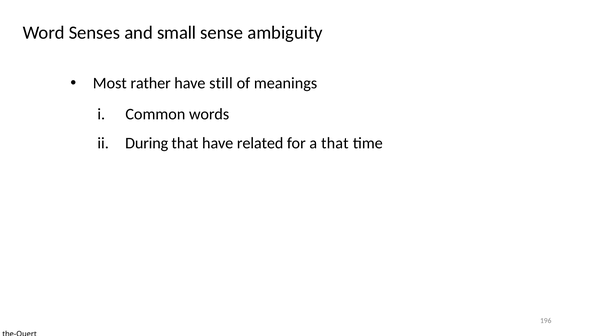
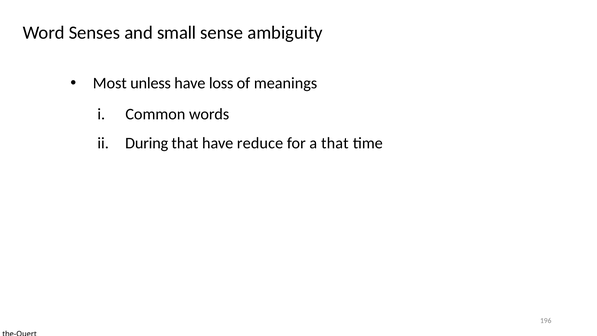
rather: rather -> unless
still: still -> loss
related: related -> reduce
